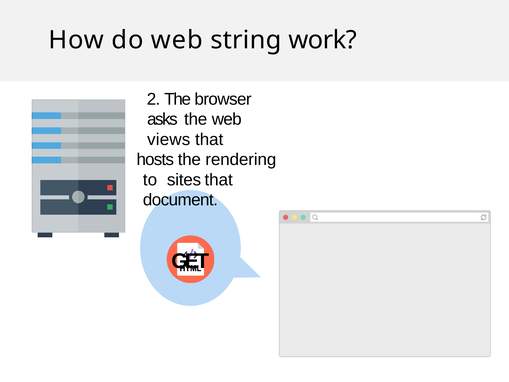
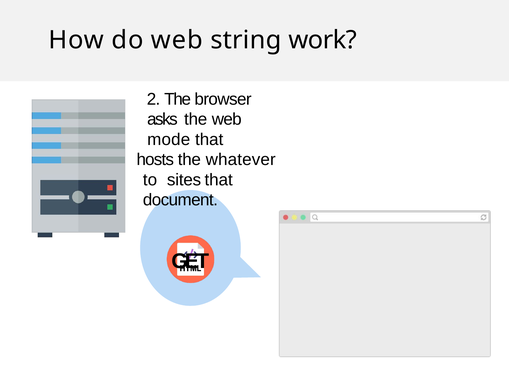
views: views -> mode
rendering: rendering -> whatever
